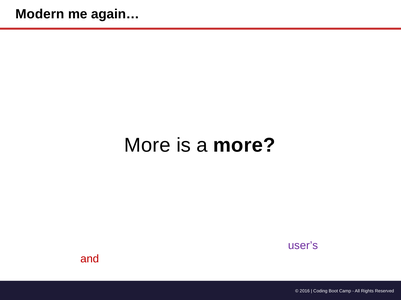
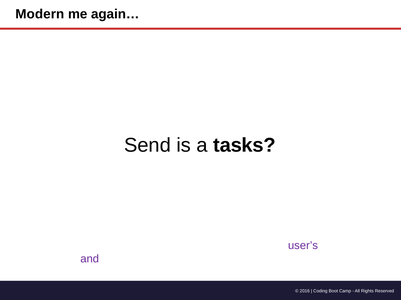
More at (147, 146): More -> Send
a more: more -> tasks
and at (90, 259) colour: red -> purple
